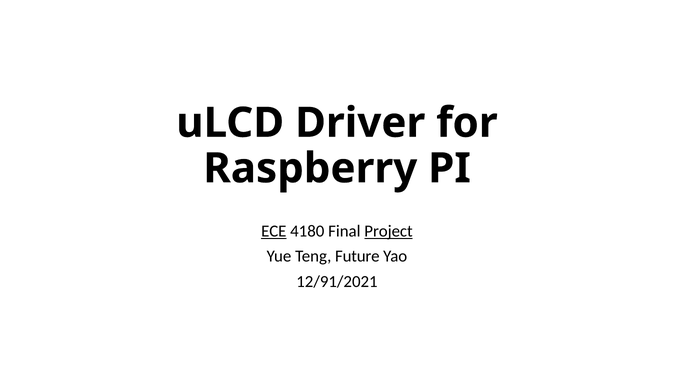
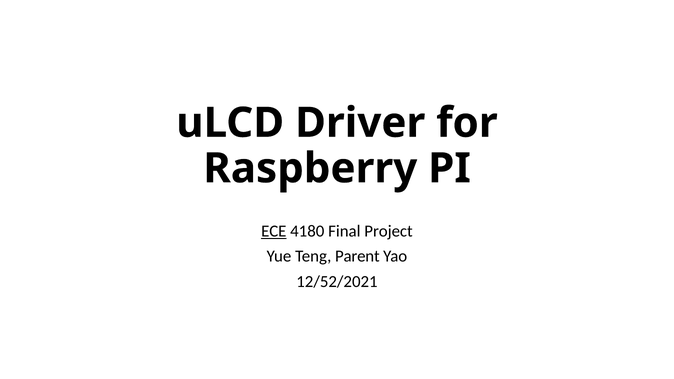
Project underline: present -> none
Future: Future -> Parent
12/91/2021: 12/91/2021 -> 12/52/2021
